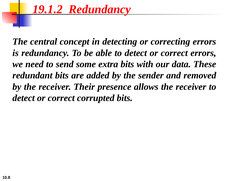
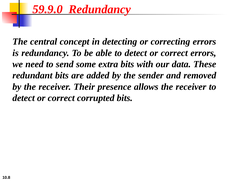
19.1.2: 19.1.2 -> 59.9.0
